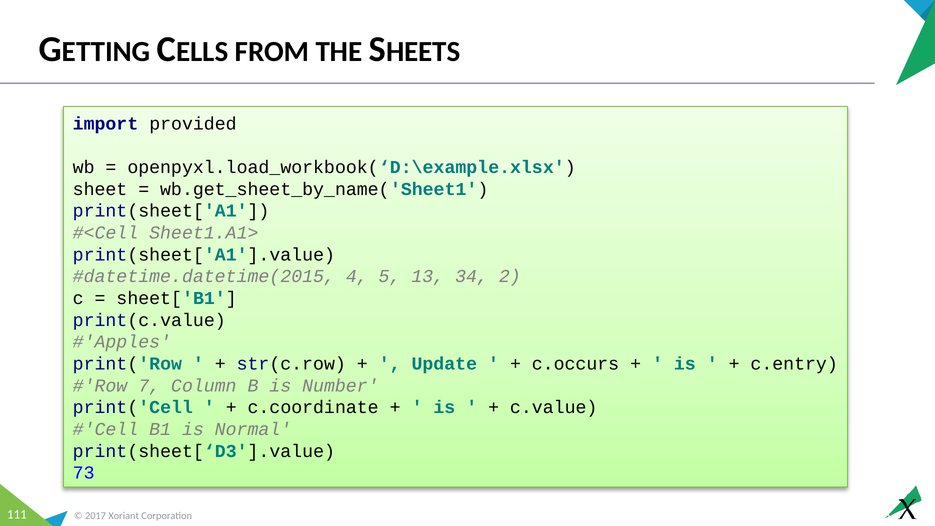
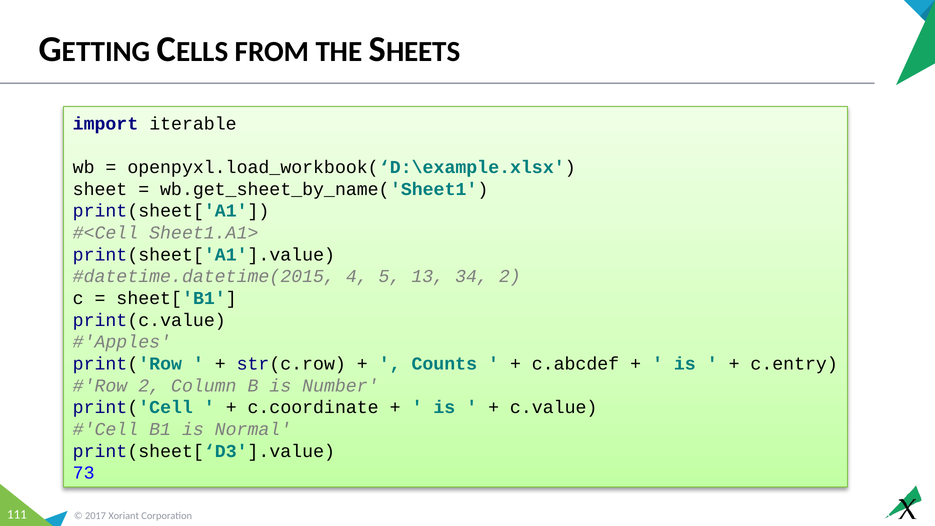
provided: provided -> iterable
Update: Update -> Counts
c.occurs: c.occurs -> c.abcdef
7 at (149, 385): 7 -> 2
